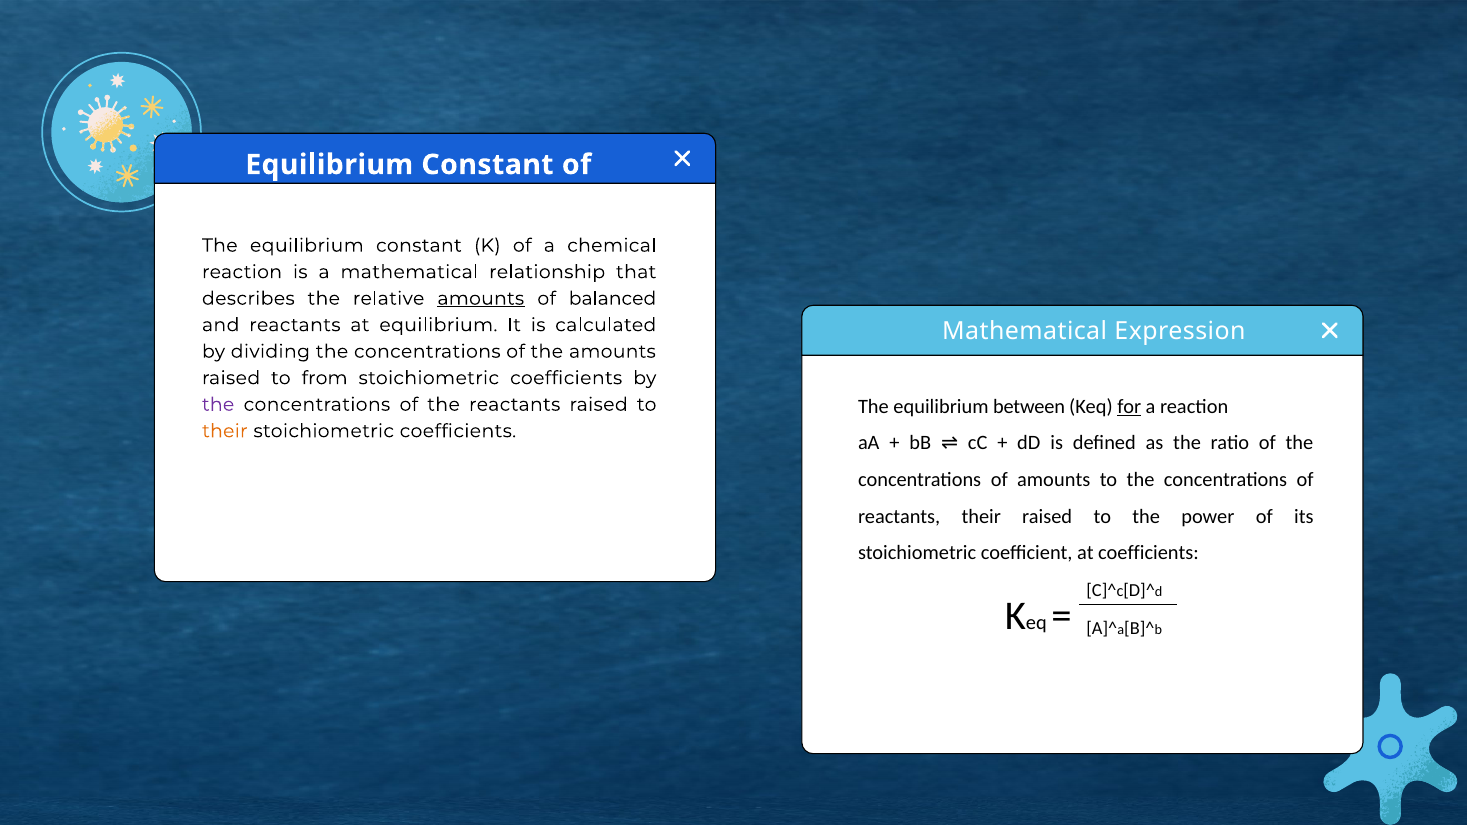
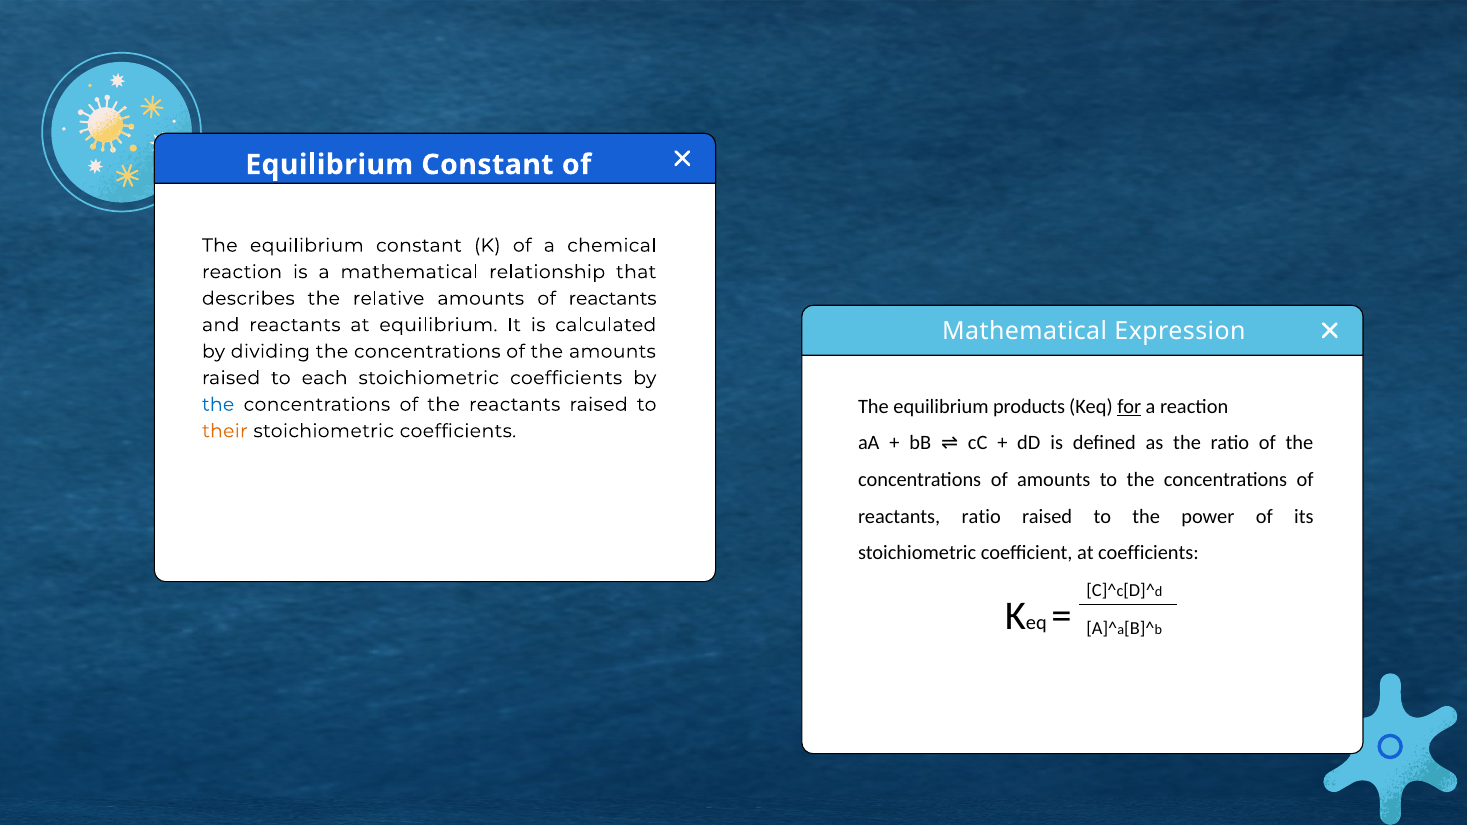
amounts at (481, 299) underline: present -> none
balanced at (613, 299): balanced -> reactants
from: from -> each
between: between -> products
the at (218, 405) colour: purple -> blue
reactants their: their -> ratio
